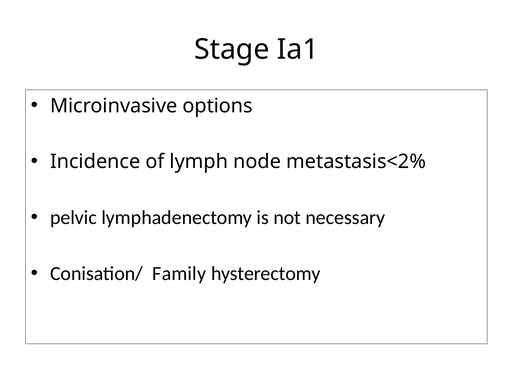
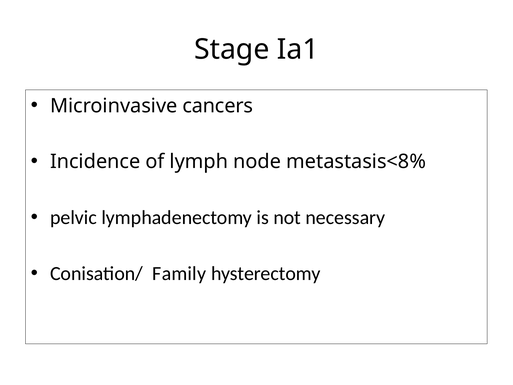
options: options -> cancers
metastasis<2%: metastasis<2% -> metastasis<8%
